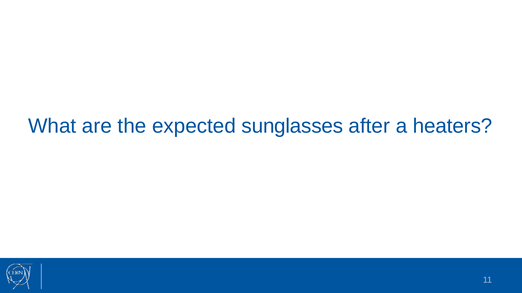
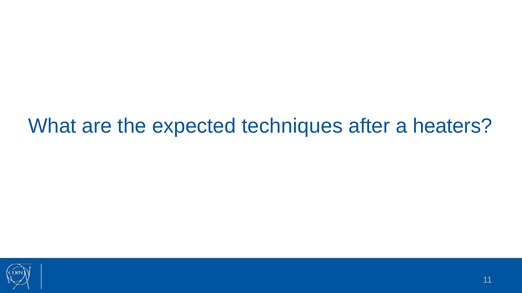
sunglasses: sunglasses -> techniques
